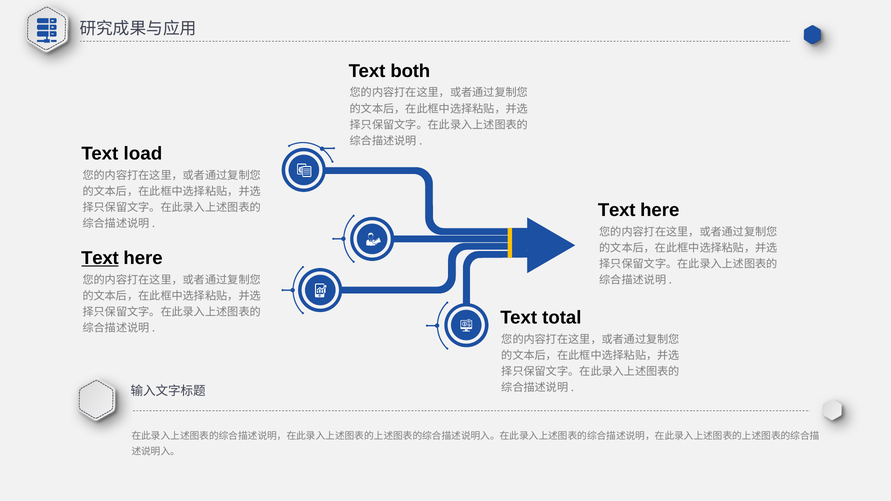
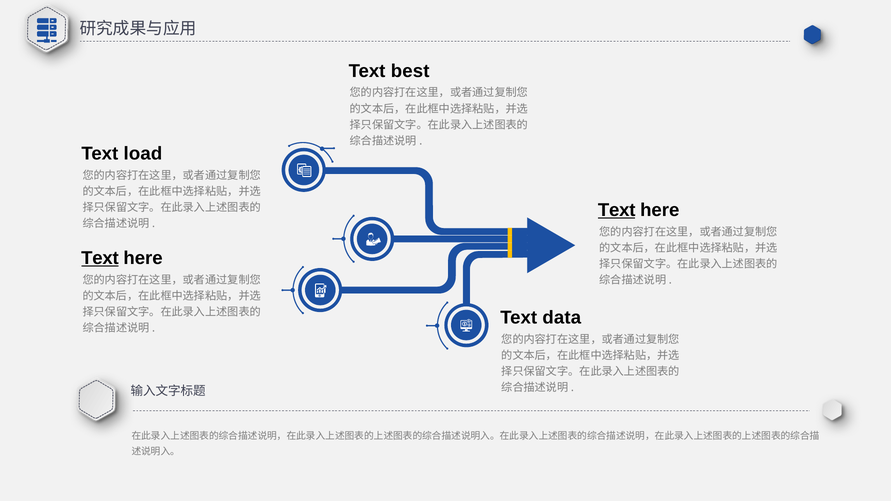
both: both -> best
Text at (617, 210) underline: none -> present
total: total -> data
